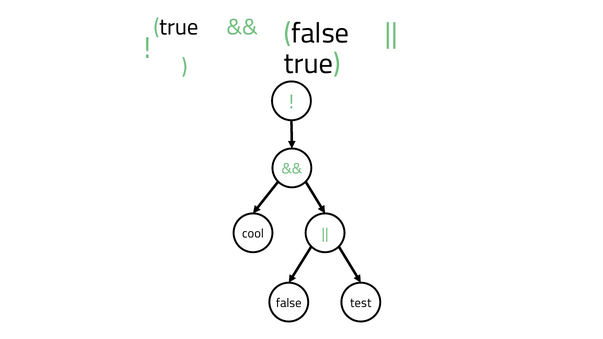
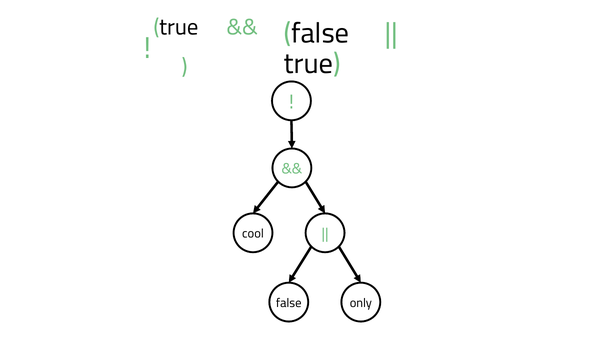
test: test -> only
